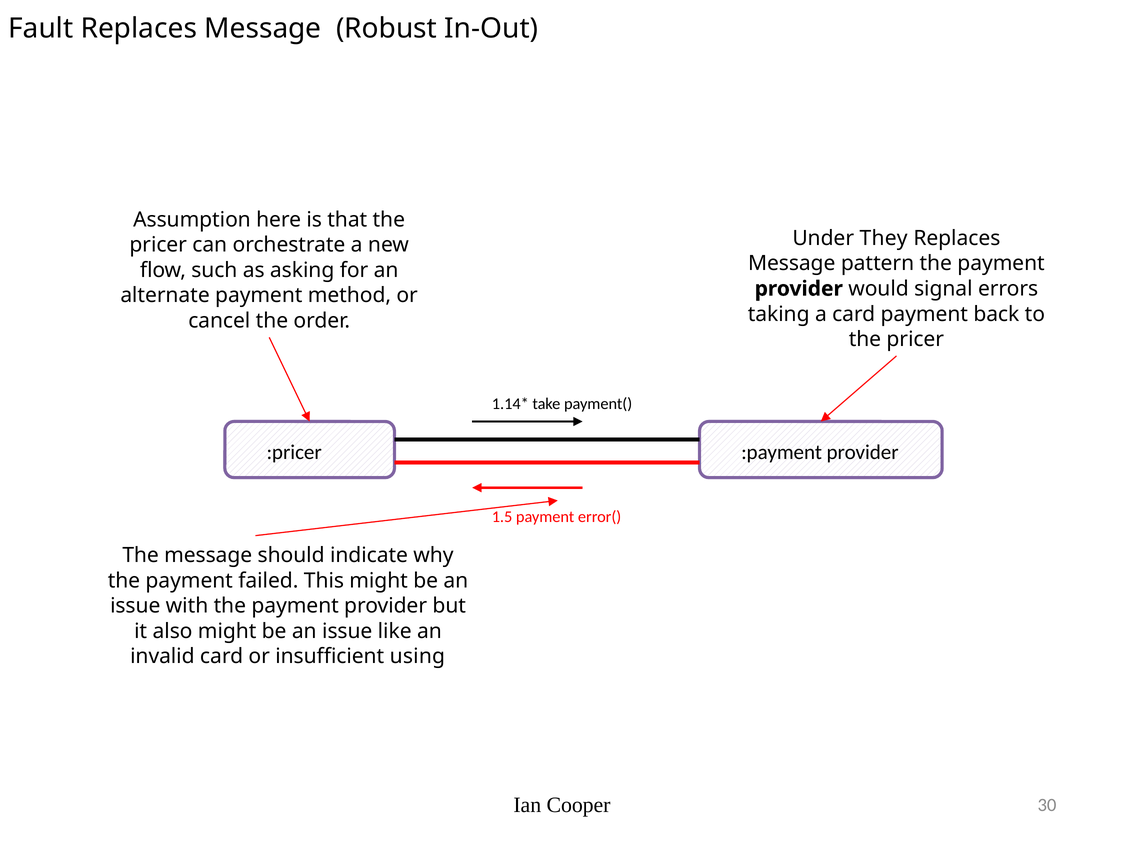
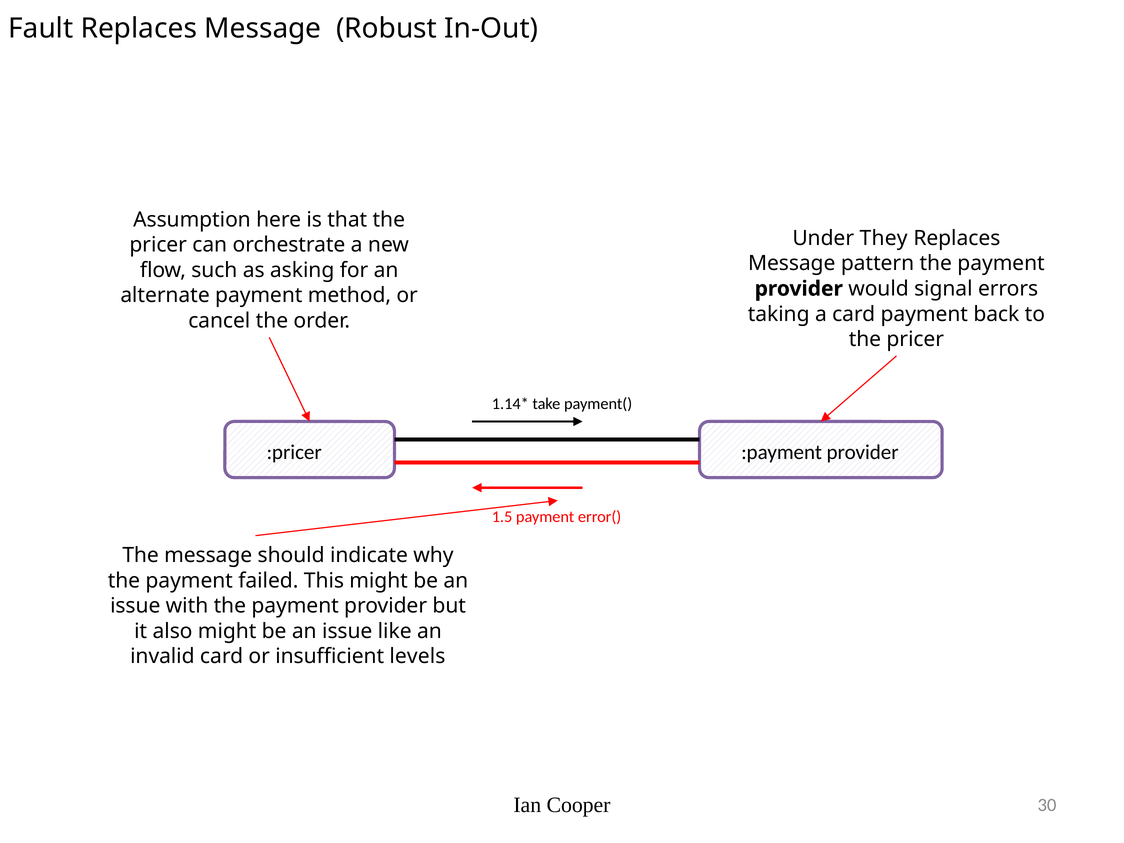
using: using -> levels
